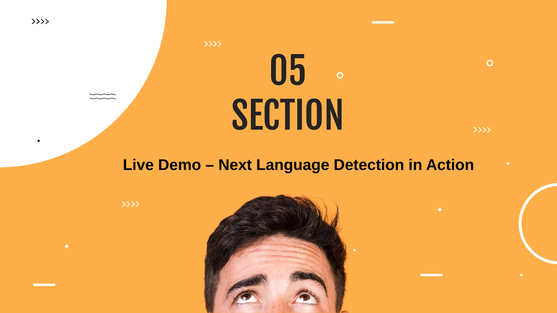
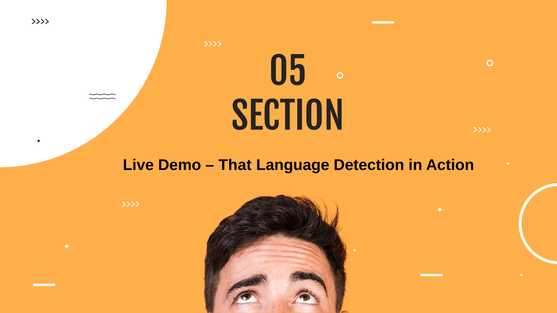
Next: Next -> That
